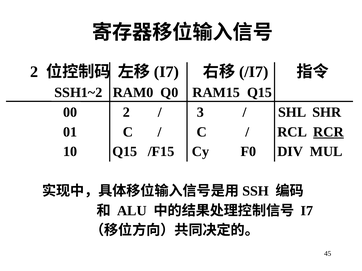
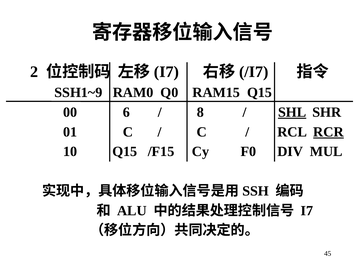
SSH1~2: SSH1~2 -> SSH1~9
00 2: 2 -> 6
3: 3 -> 8
SHL underline: none -> present
